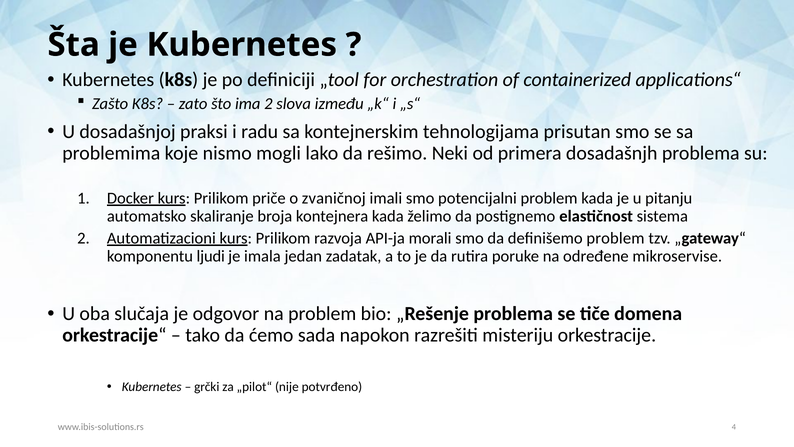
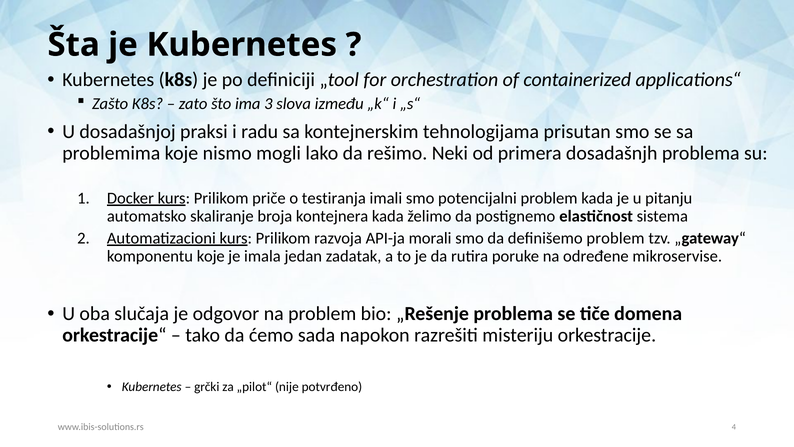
ima 2: 2 -> 3
zvaničnoj: zvaničnoj -> testiranja
komponentu ljudi: ljudi -> koje
